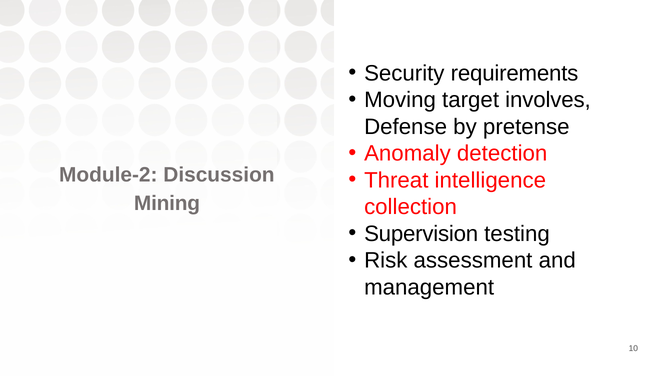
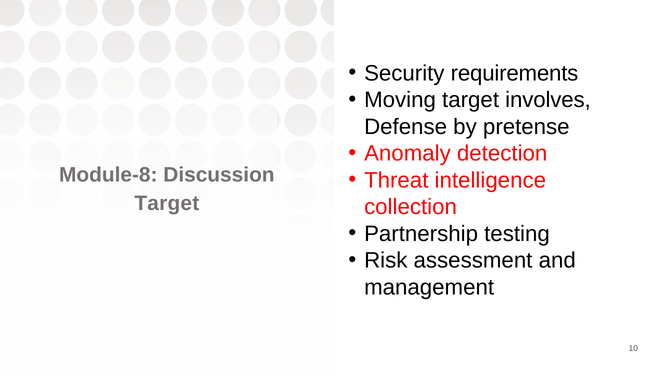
Module-2: Module-2 -> Module-8
Mining at (167, 203): Mining -> Target
Supervision: Supervision -> Partnership
